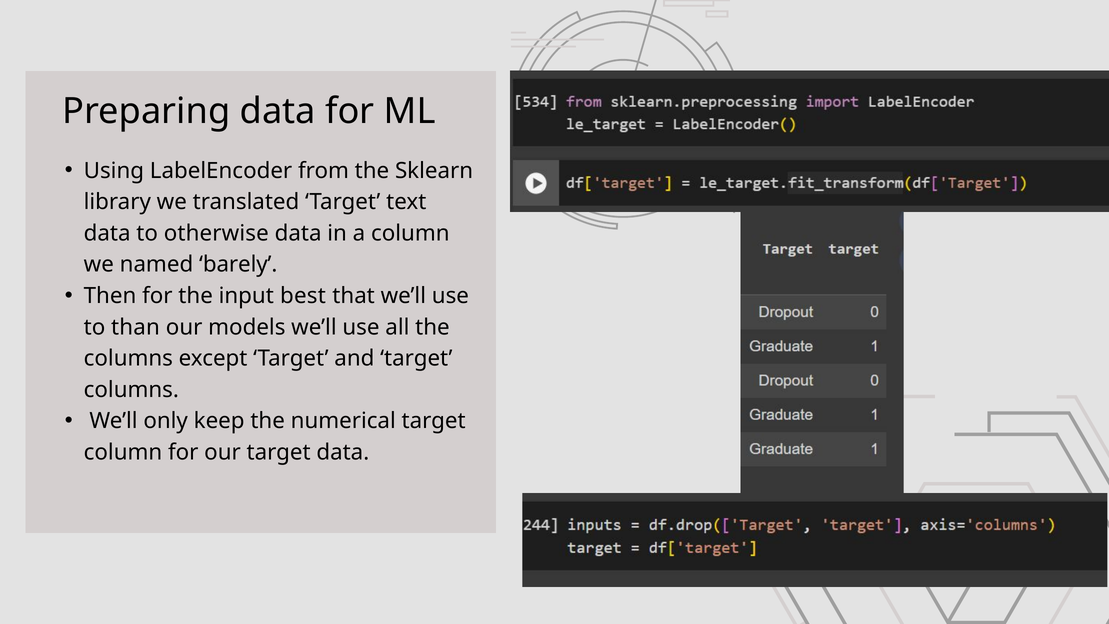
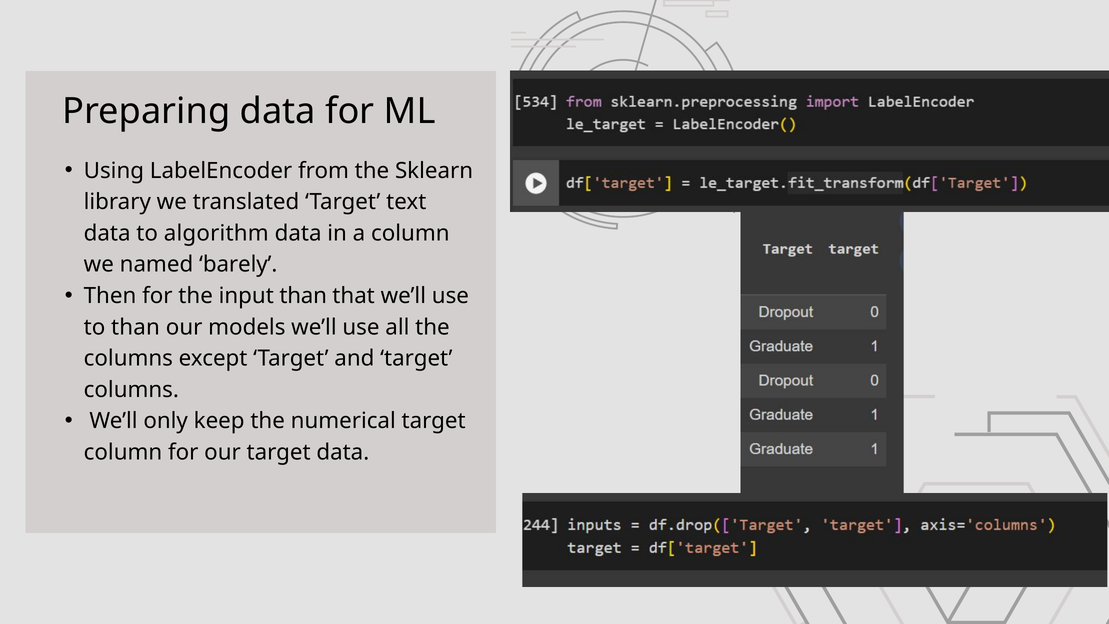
otherwise: otherwise -> algorithm
input best: best -> than
